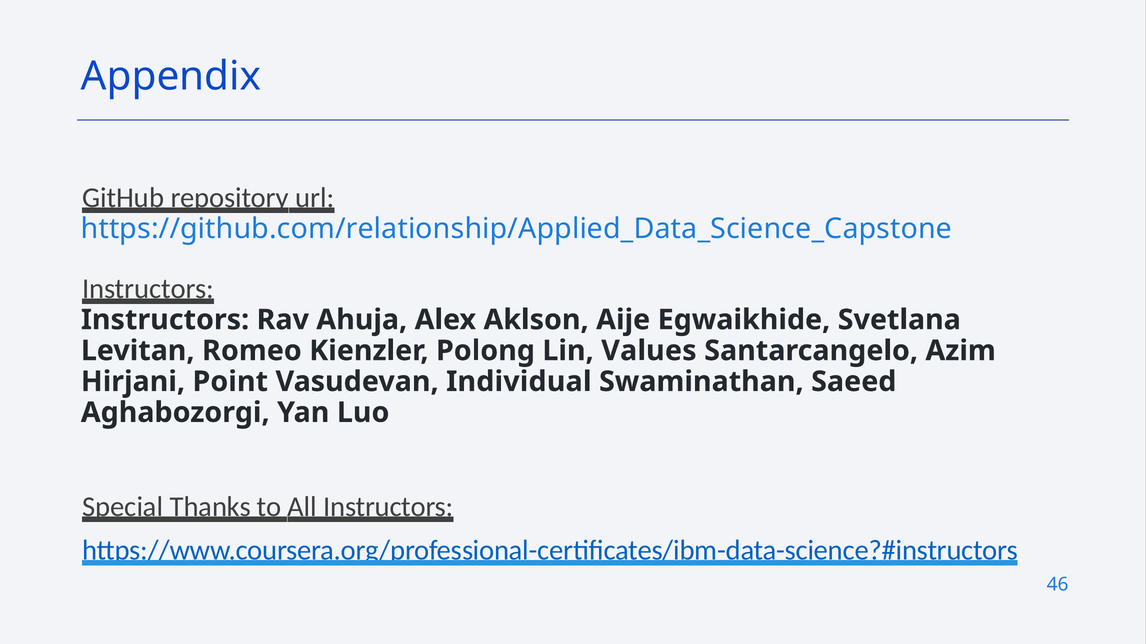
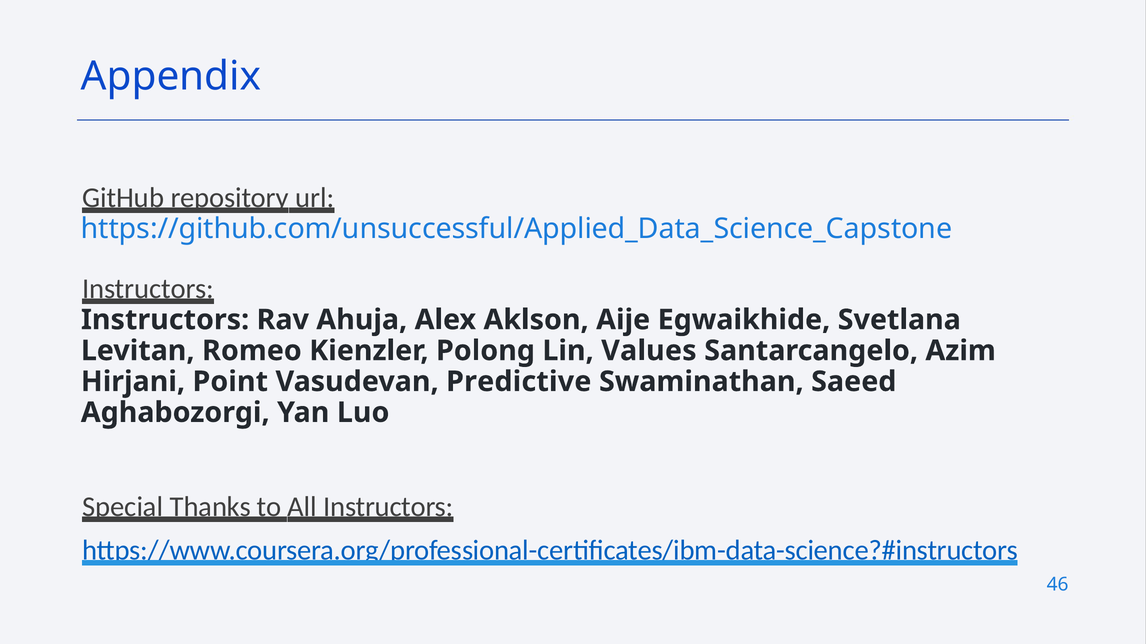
https://github.com/relationship/Applied_Data_Science_Capstone: https://github.com/relationship/Applied_Data_Science_Capstone -> https://github.com/unsuccessful/Applied_Data_Science_Capstone
Individual: Individual -> Predictive
